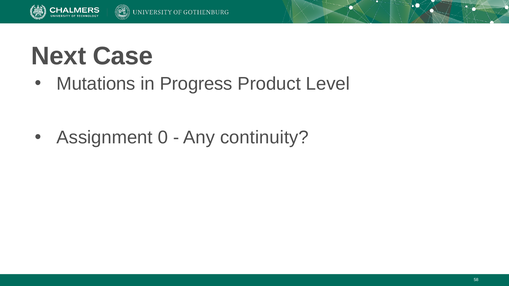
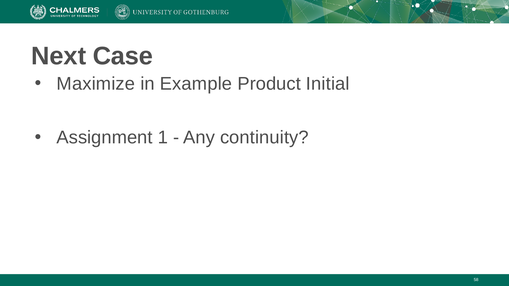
Mutations: Mutations -> Maximize
Progress: Progress -> Example
Level: Level -> Initial
0: 0 -> 1
